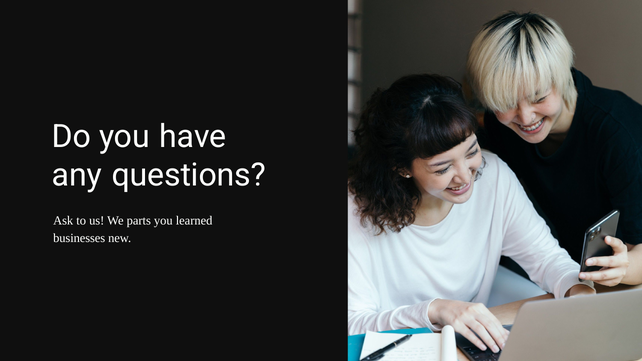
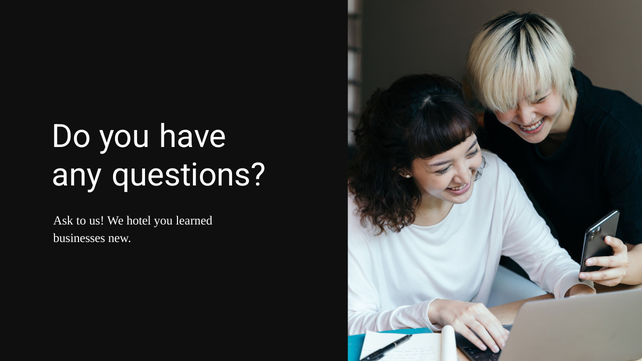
parts: parts -> hotel
